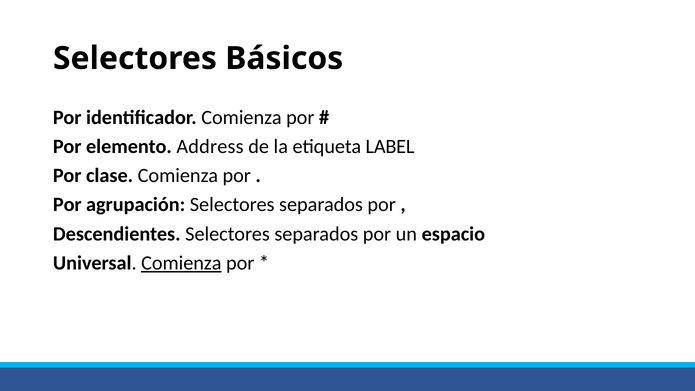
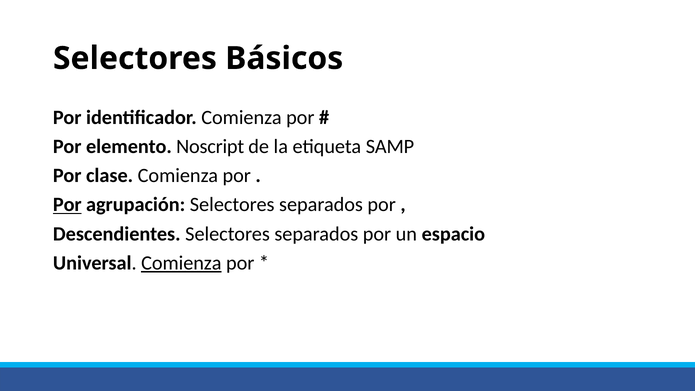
Address: Address -> Noscript
LABEL: LABEL -> SAMP
Por at (67, 205) underline: none -> present
